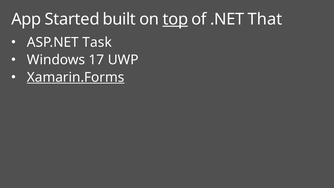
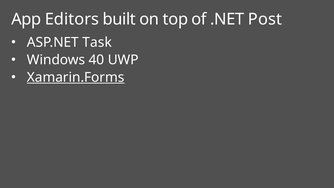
Started: Started -> Editors
top underline: present -> none
That: That -> Post
17: 17 -> 40
